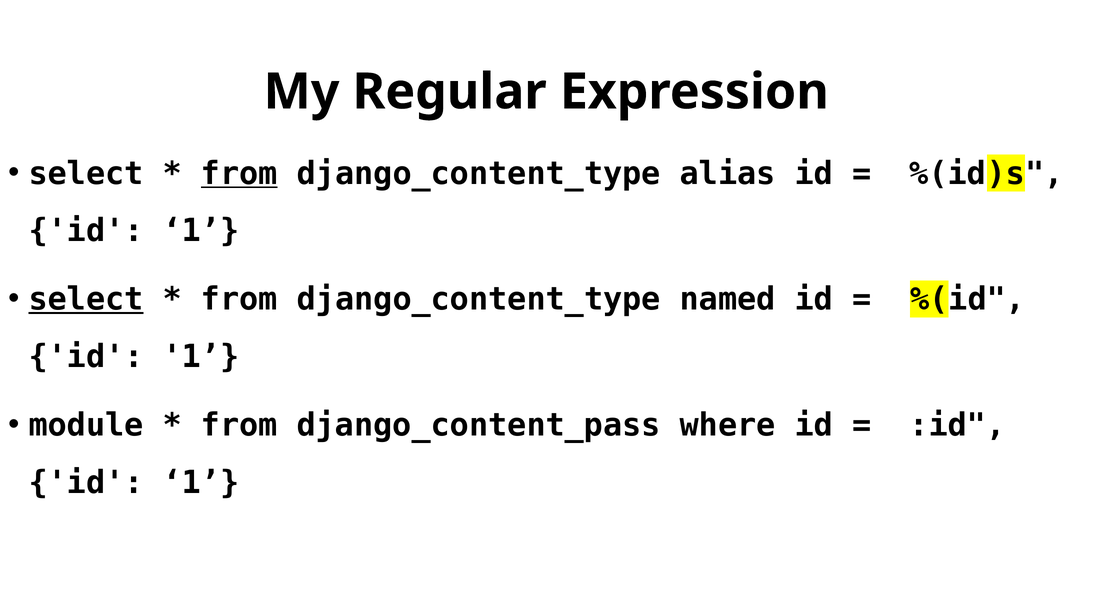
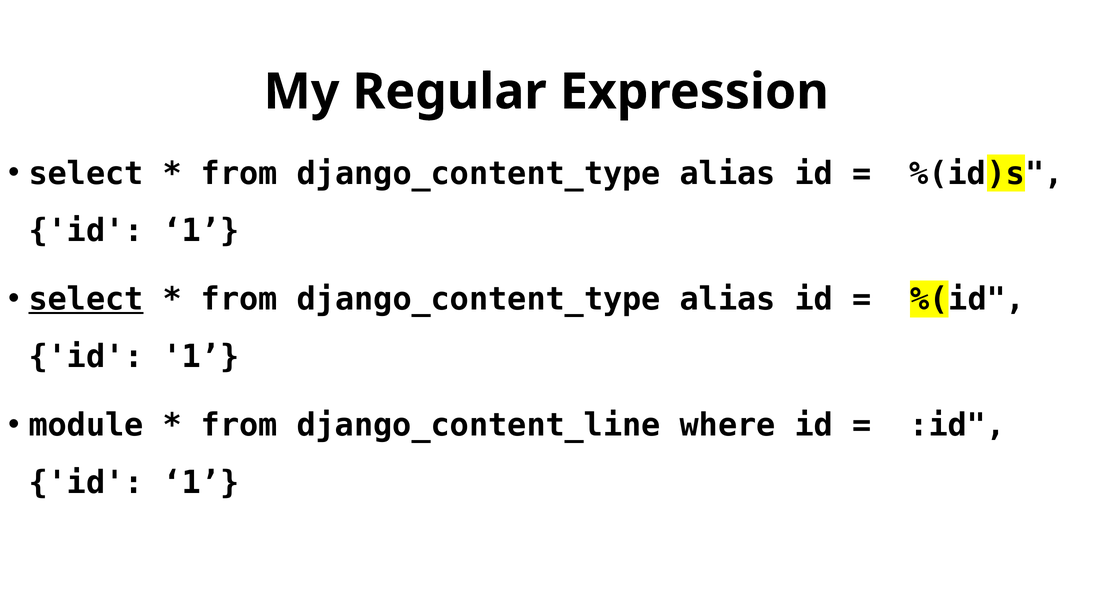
from at (239, 173) underline: present -> none
named at (728, 299): named -> alias
django_content_pass: django_content_pass -> django_content_line
